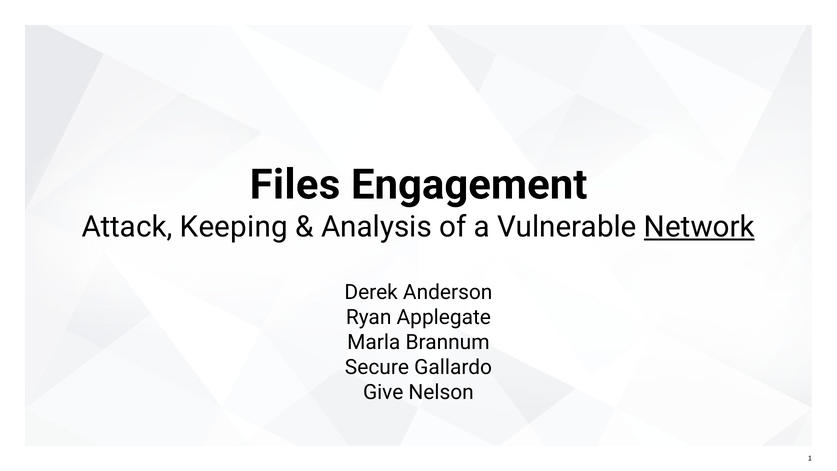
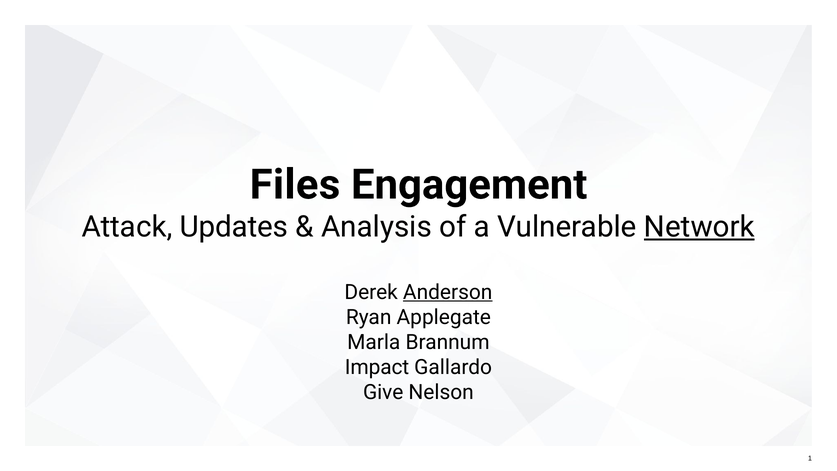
Keeping: Keeping -> Updates
Anderson underline: none -> present
Secure: Secure -> Impact
